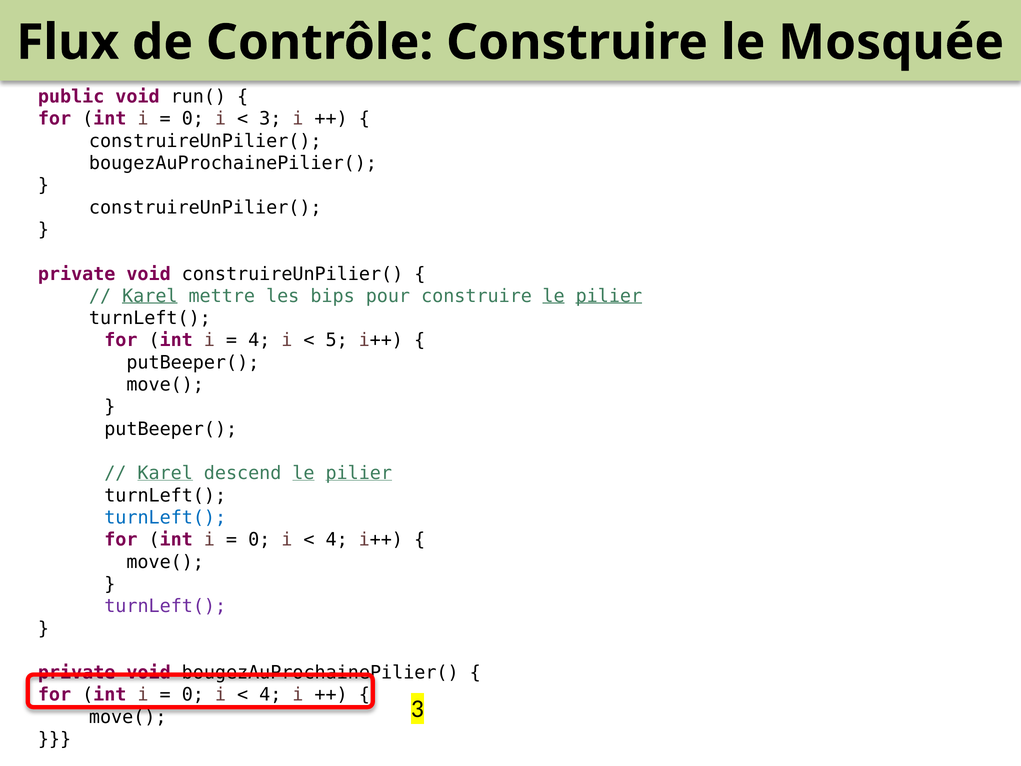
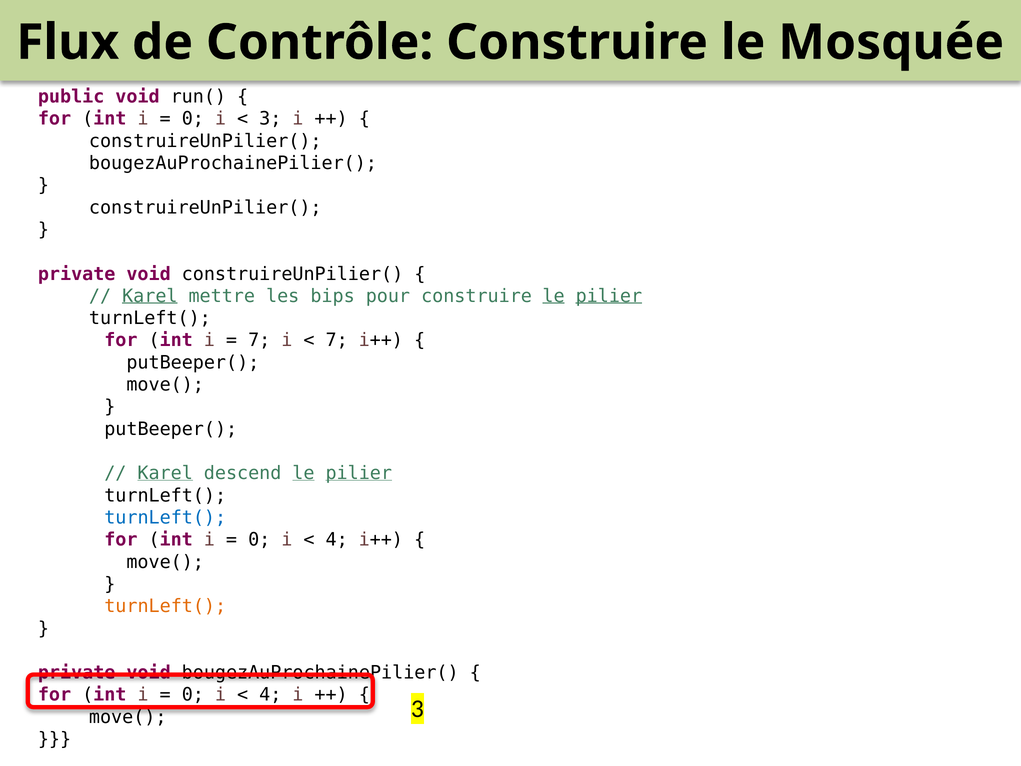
4 at (259, 340): 4 -> 7
5 at (337, 340): 5 -> 7
turnLeft( at (165, 606) colour: purple -> orange
